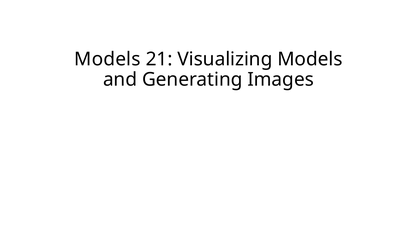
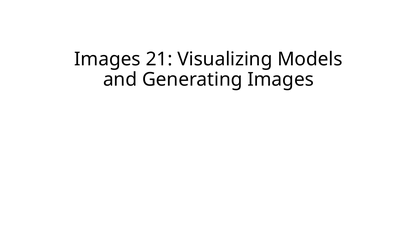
Models at (107, 59): Models -> Images
